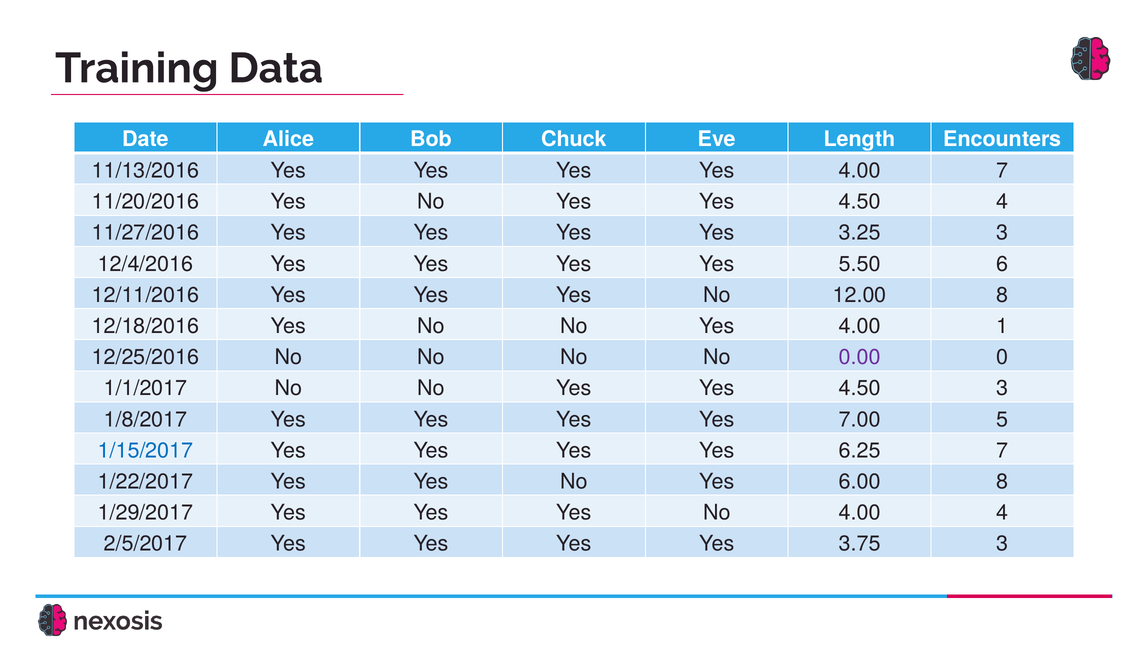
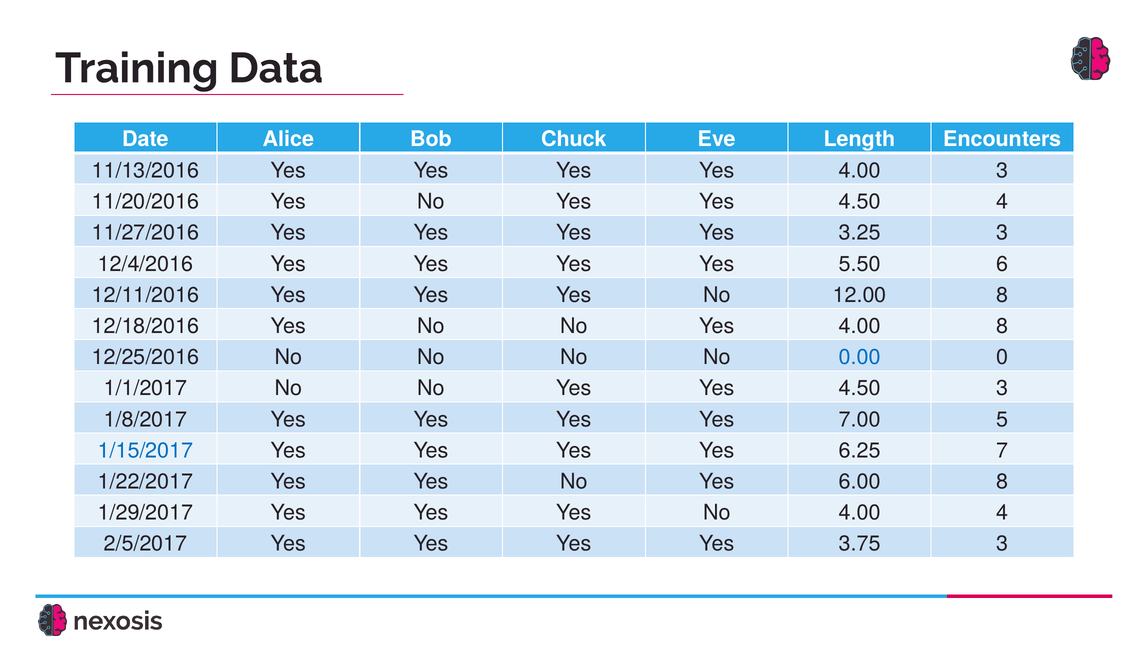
4.00 7: 7 -> 3
4.00 1: 1 -> 8
0.00 colour: purple -> blue
